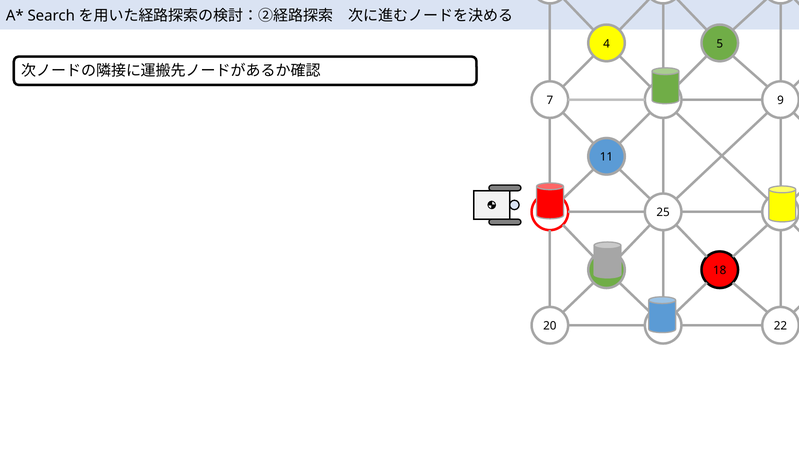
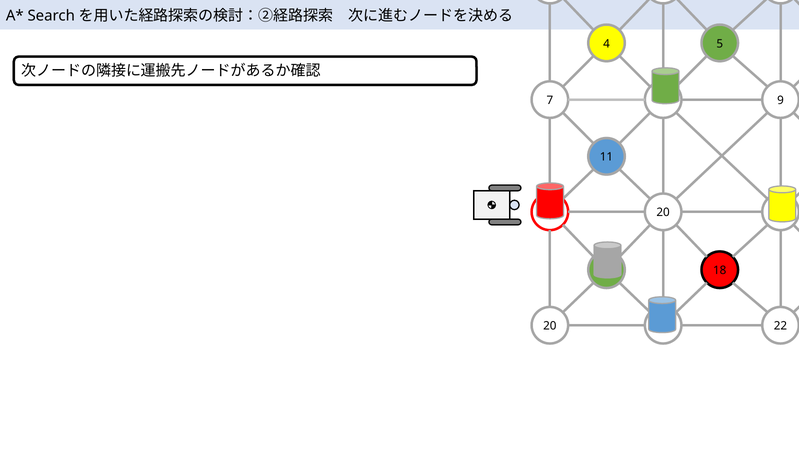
25 at (663, 212): 25 -> 20
